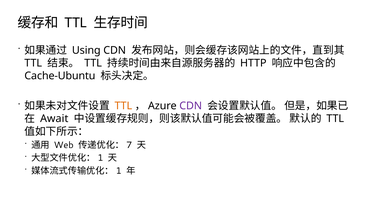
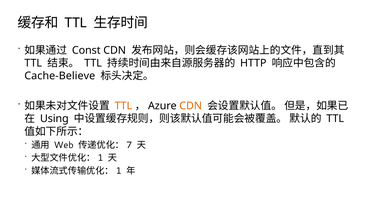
Using: Using -> Const
Cache-Ubuntu: Cache-Ubuntu -> Cache-Believe
CDN at (191, 106) colour: purple -> orange
Await: Await -> Using
